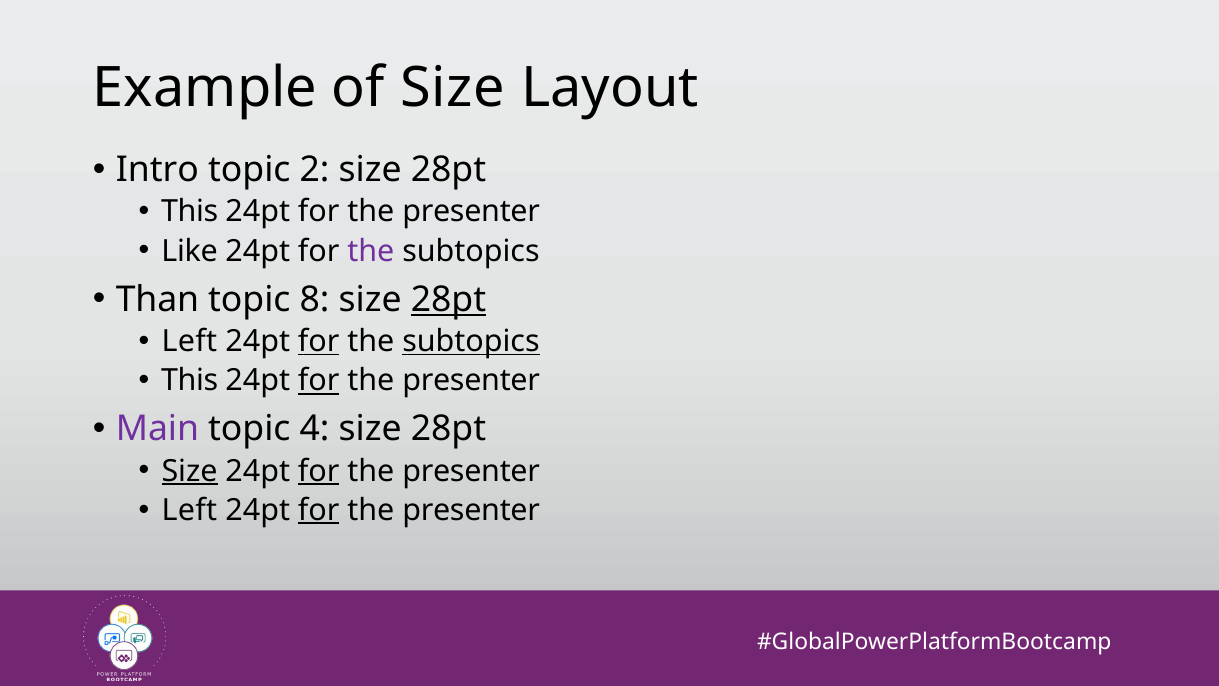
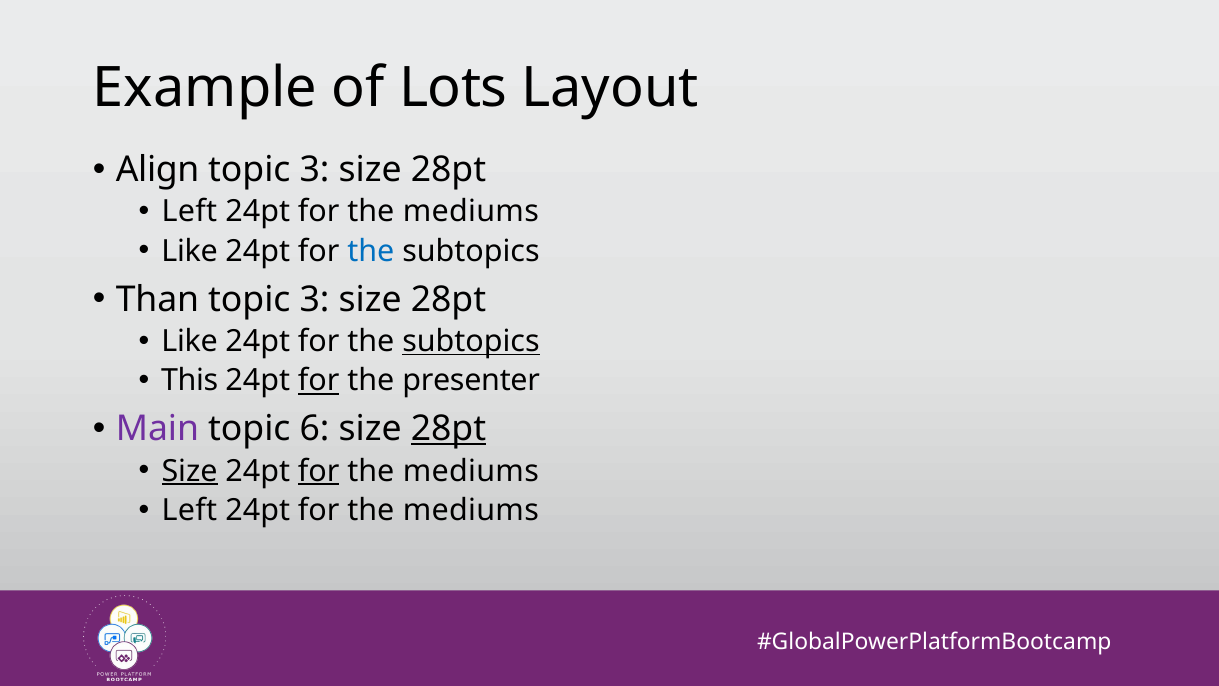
of Size: Size -> Lots
Intro: Intro -> Align
2 at (315, 170): 2 -> 3
This at (190, 212): This -> Left
presenter at (471, 212): presenter -> mediums
the at (371, 251) colour: purple -> blue
8 at (315, 299): 8 -> 3
28pt at (448, 299) underline: present -> none
Left at (189, 341): Left -> Like
for at (319, 341) underline: present -> none
4: 4 -> 6
28pt at (448, 429) underline: none -> present
presenter at (471, 471): presenter -> mediums
for at (319, 510) underline: present -> none
presenter at (471, 510): presenter -> mediums
